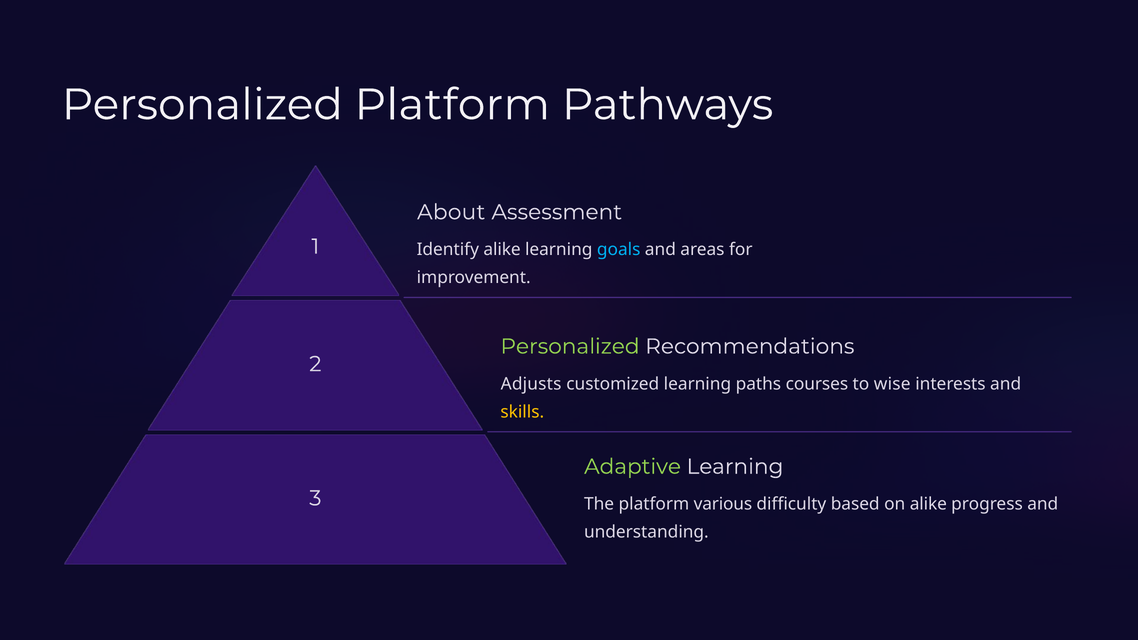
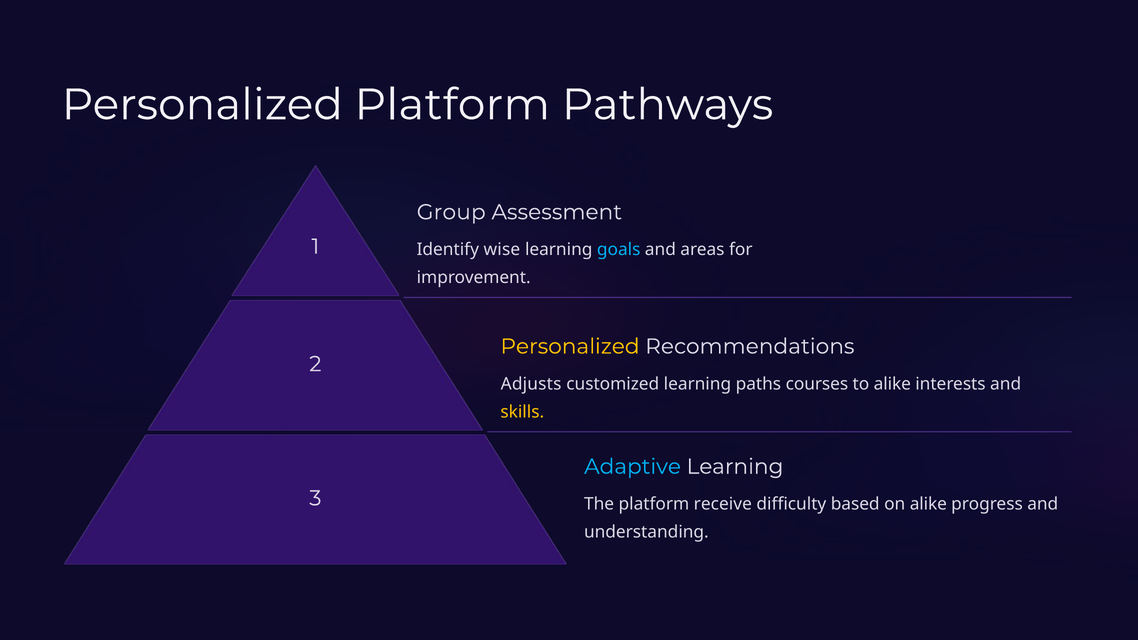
About: About -> Group
Identify alike: alike -> wise
Personalized at (570, 347) colour: light green -> yellow
to wise: wise -> alike
Adaptive colour: light green -> light blue
various: various -> receive
